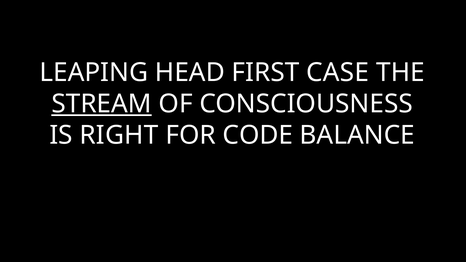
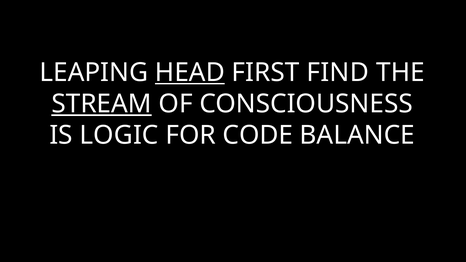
HEAD underline: none -> present
CASE: CASE -> FIND
RIGHT: RIGHT -> LOGIC
